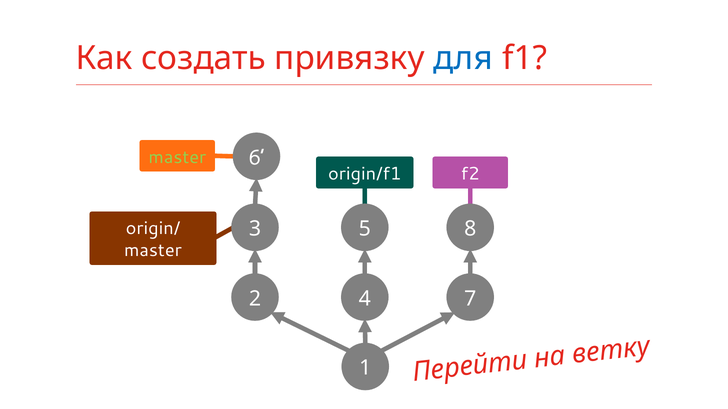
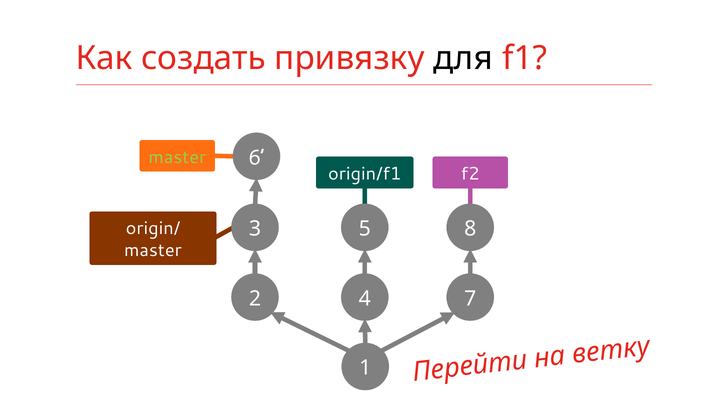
для colour: blue -> black
